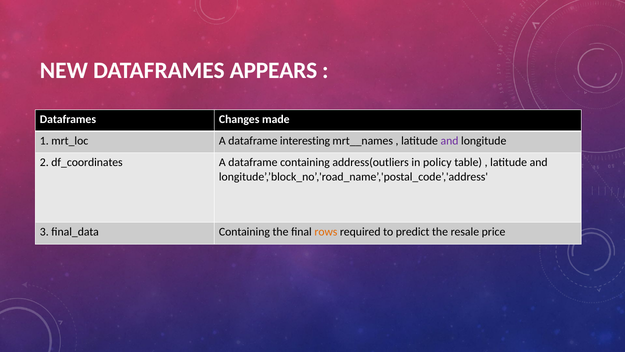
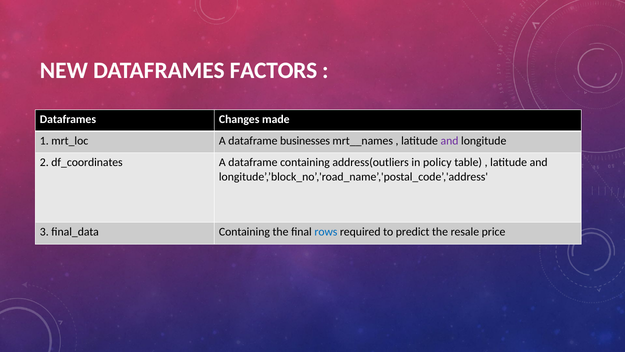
APPEARS: APPEARS -> FACTORS
interesting: interesting -> businesses
rows colour: orange -> blue
